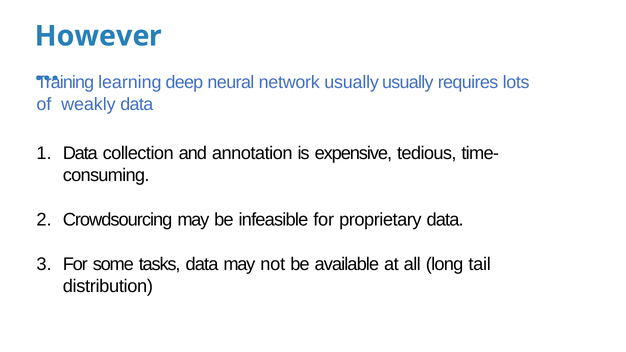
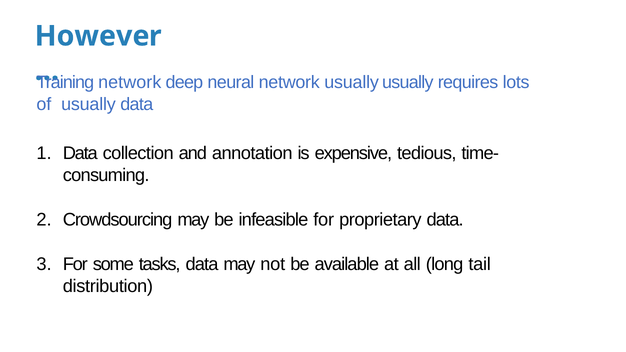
learning at (130, 82): learning -> network
of weakly: weakly -> usually
